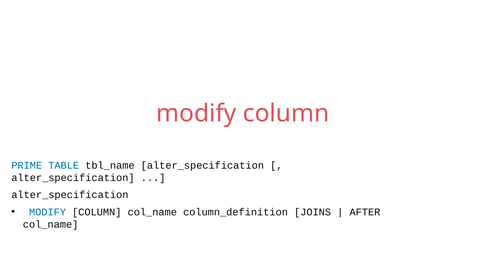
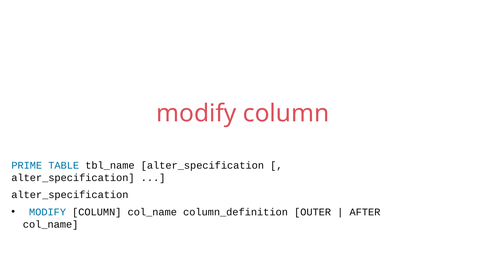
JOINS: JOINS -> OUTER
